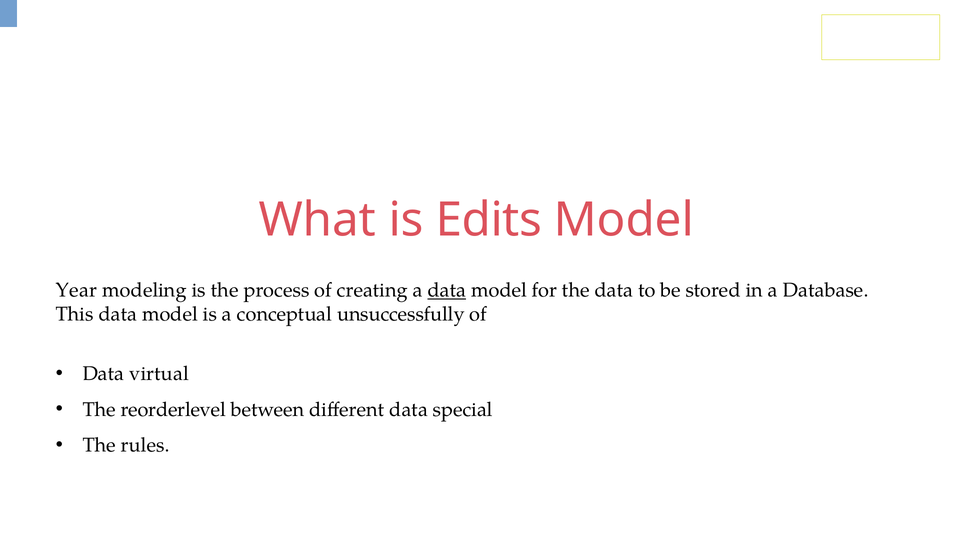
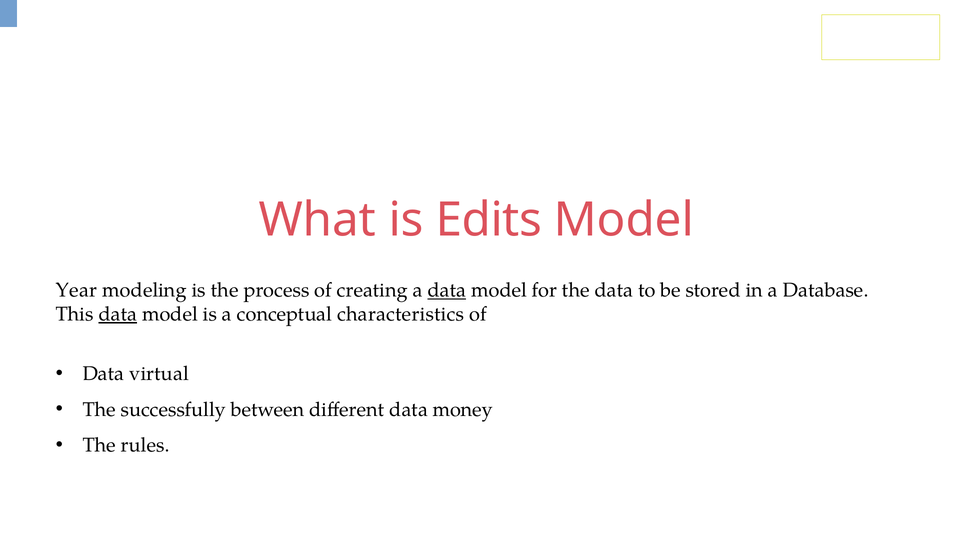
data at (118, 314) underline: none -> present
unsuccessfully: unsuccessfully -> characteristics
reorderlevel: reorderlevel -> successfully
special: special -> money
